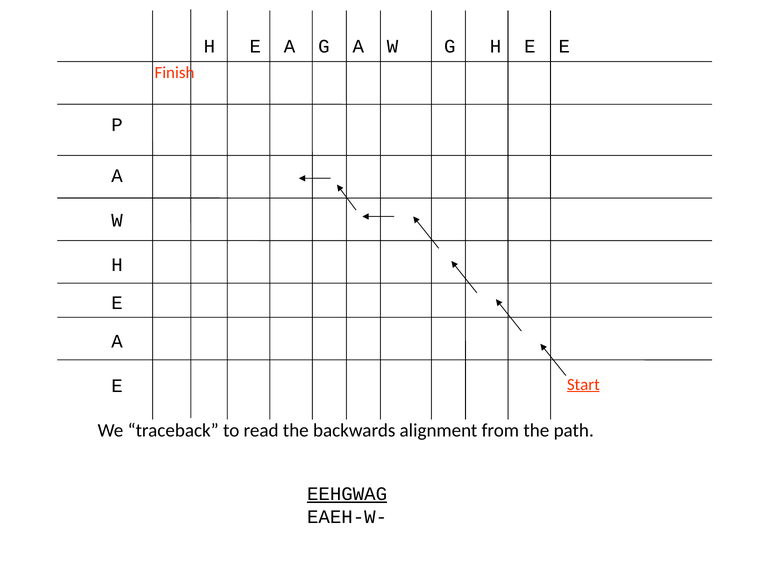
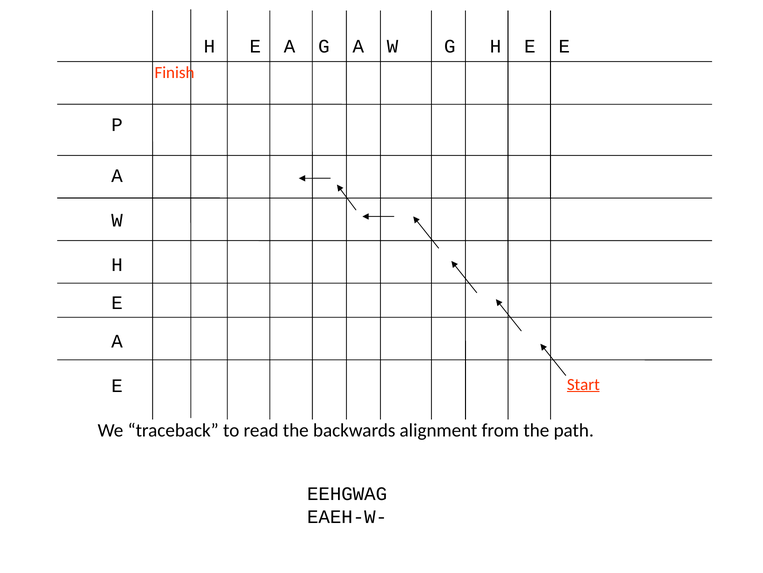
EEHGWAG underline: present -> none
